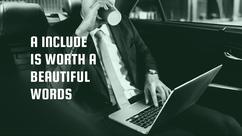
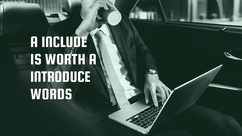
BEAUTIFUL: BEAUTIFUL -> INTRODUCE
